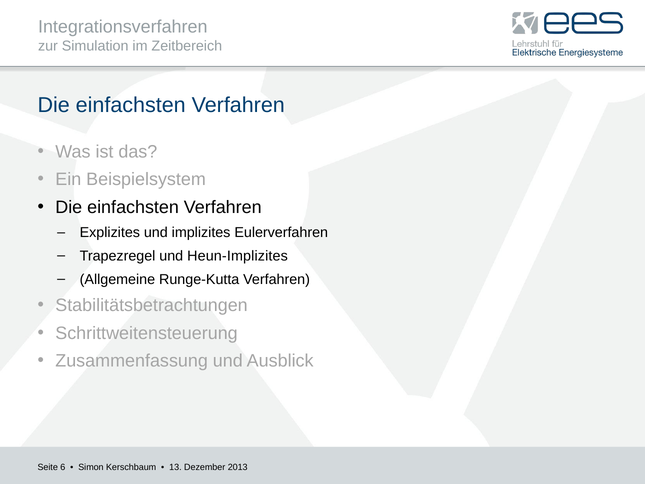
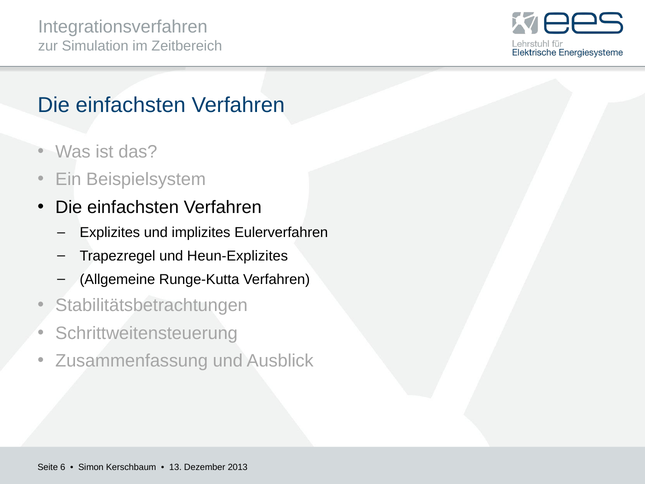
Heun-Implizites: Heun-Implizites -> Heun-Explizites
